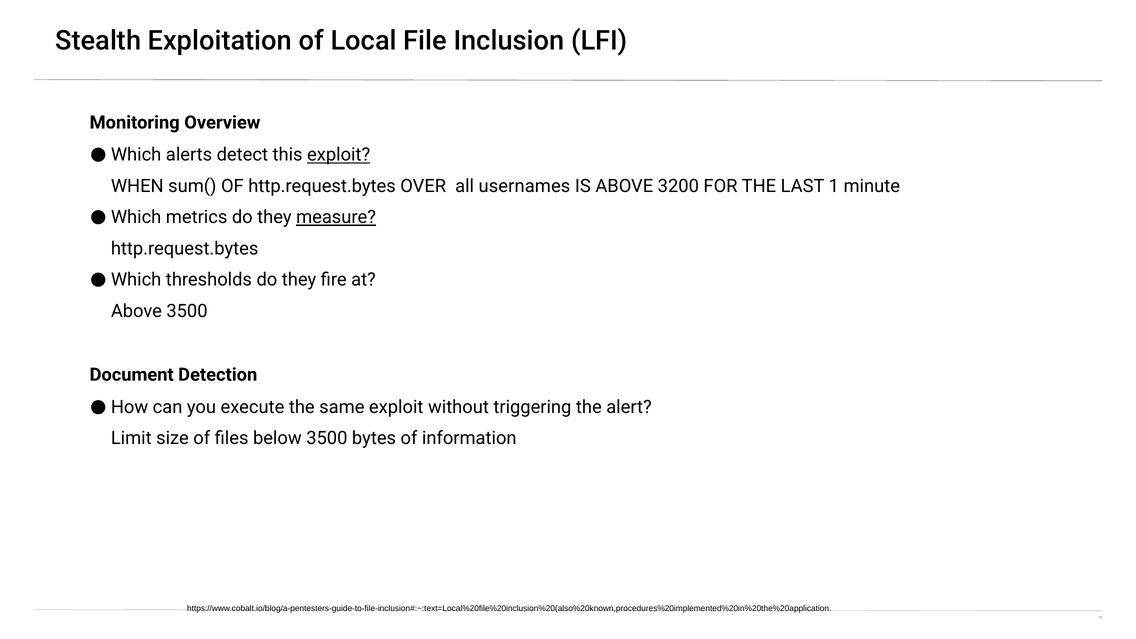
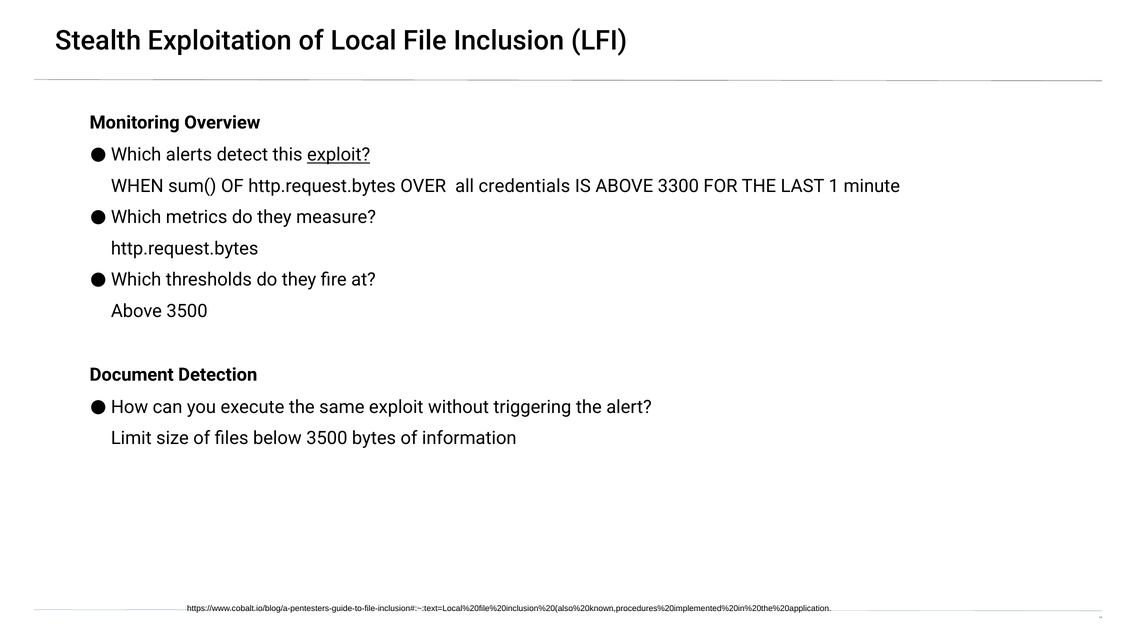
usernames: usernames -> credentials
3200: 3200 -> 3300
measure underline: present -> none
